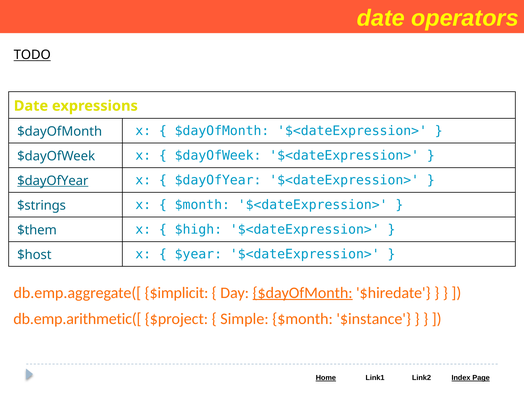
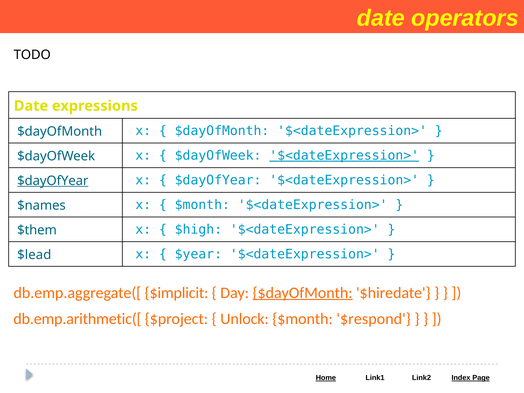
TODO underline: present -> none
$<dateExpression> at (344, 156) underline: none -> present
$strings: $strings -> $names
$host: $host -> $lead
Simple: Simple -> Unlock
$instance: $instance -> $respond
